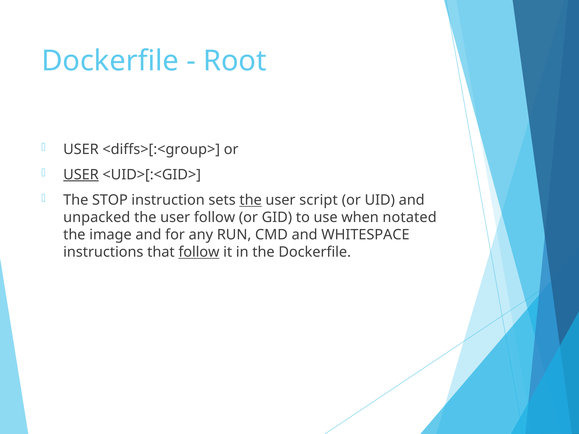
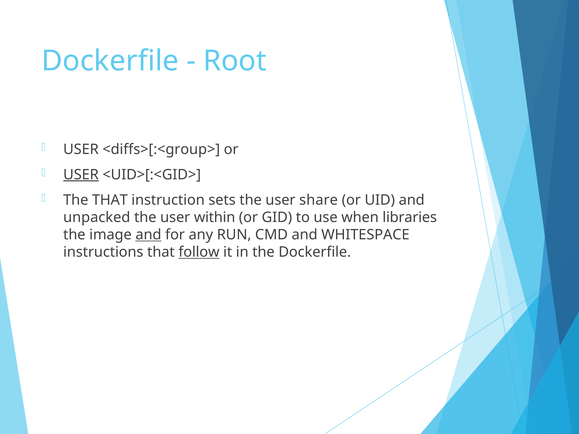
The STOP: STOP -> THAT
the at (251, 200) underline: present -> none
script: script -> share
user follow: follow -> within
notated: notated -> libraries
and at (148, 235) underline: none -> present
